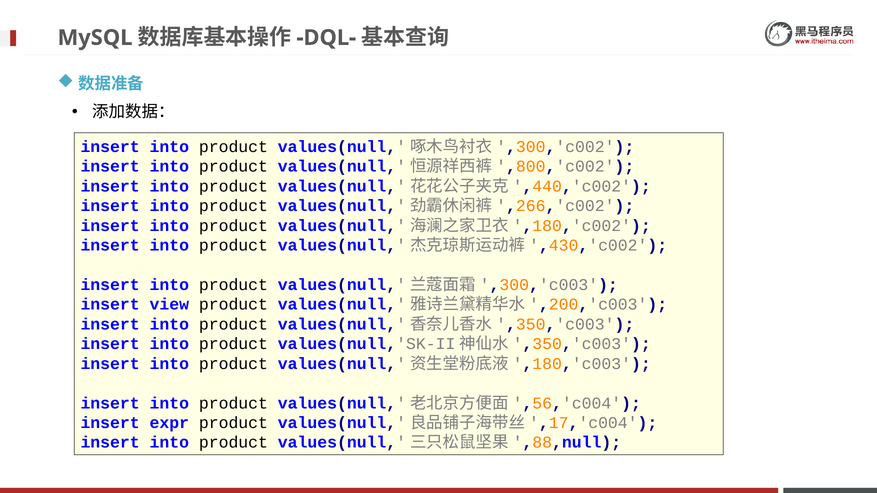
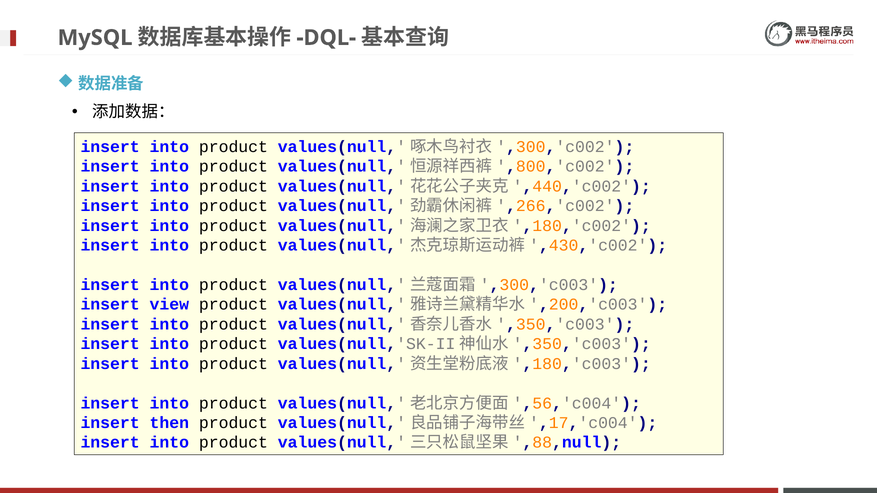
expr: expr -> then
